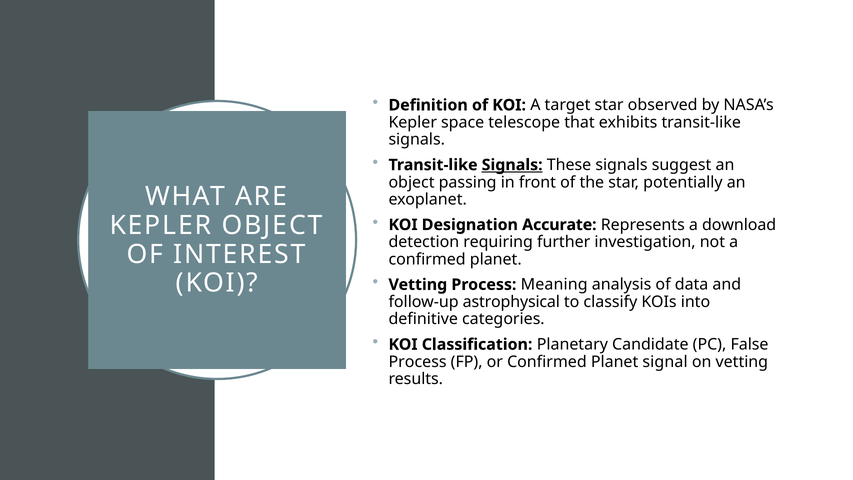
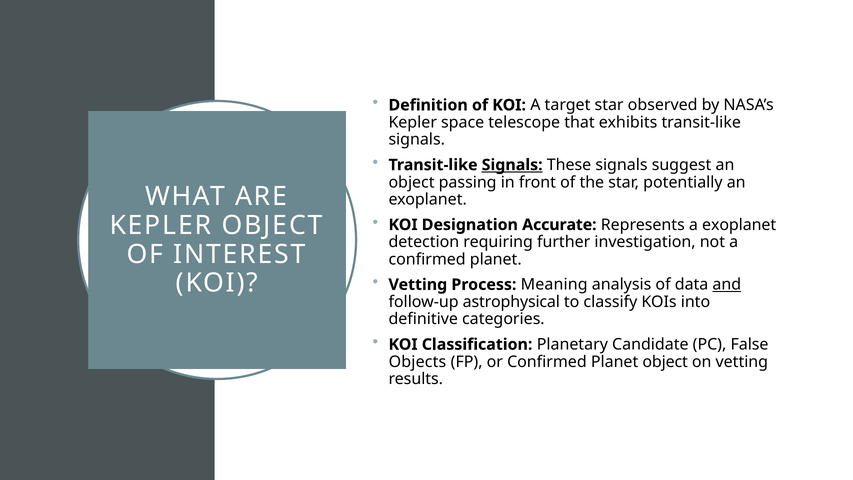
a download: download -> exoplanet
and underline: none -> present
Process at (418, 362): Process -> Objects
Planet signal: signal -> object
